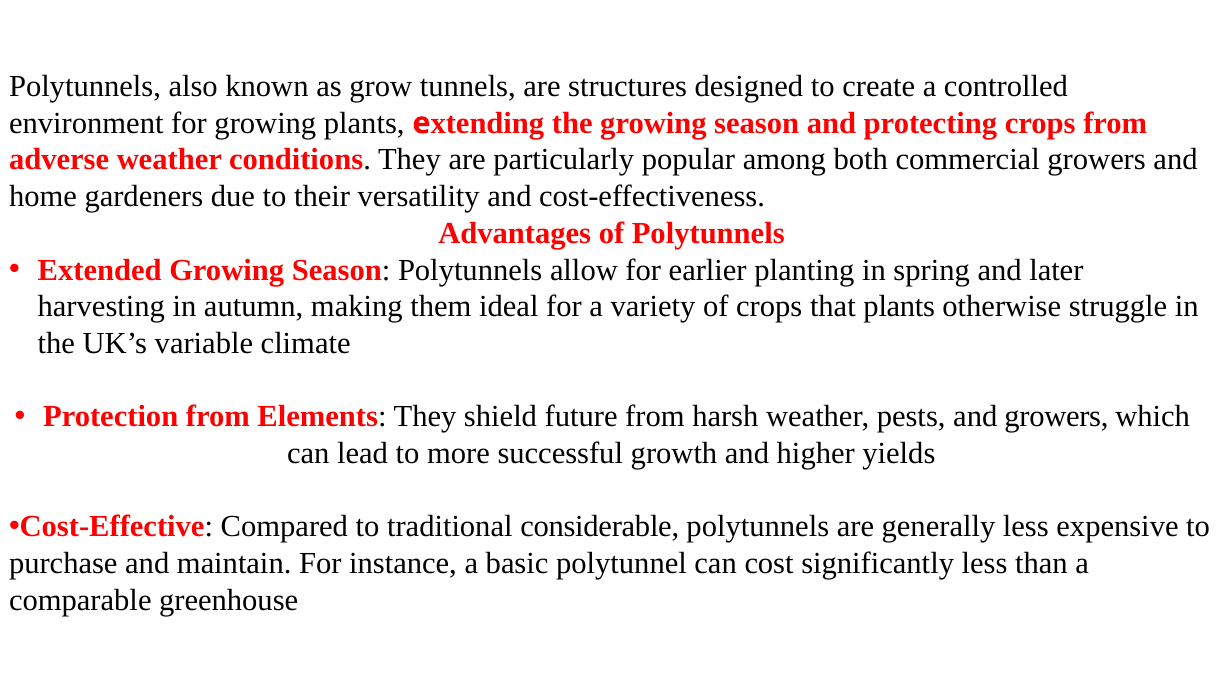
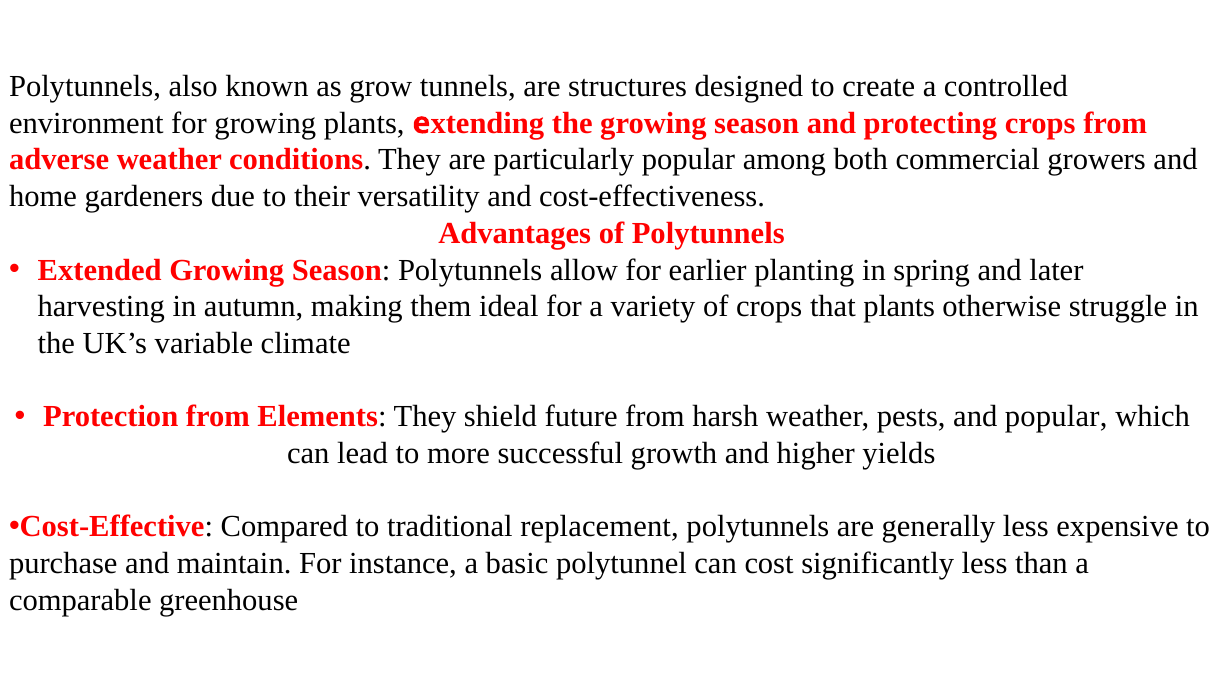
and growers: growers -> popular
considerable: considerable -> replacement
